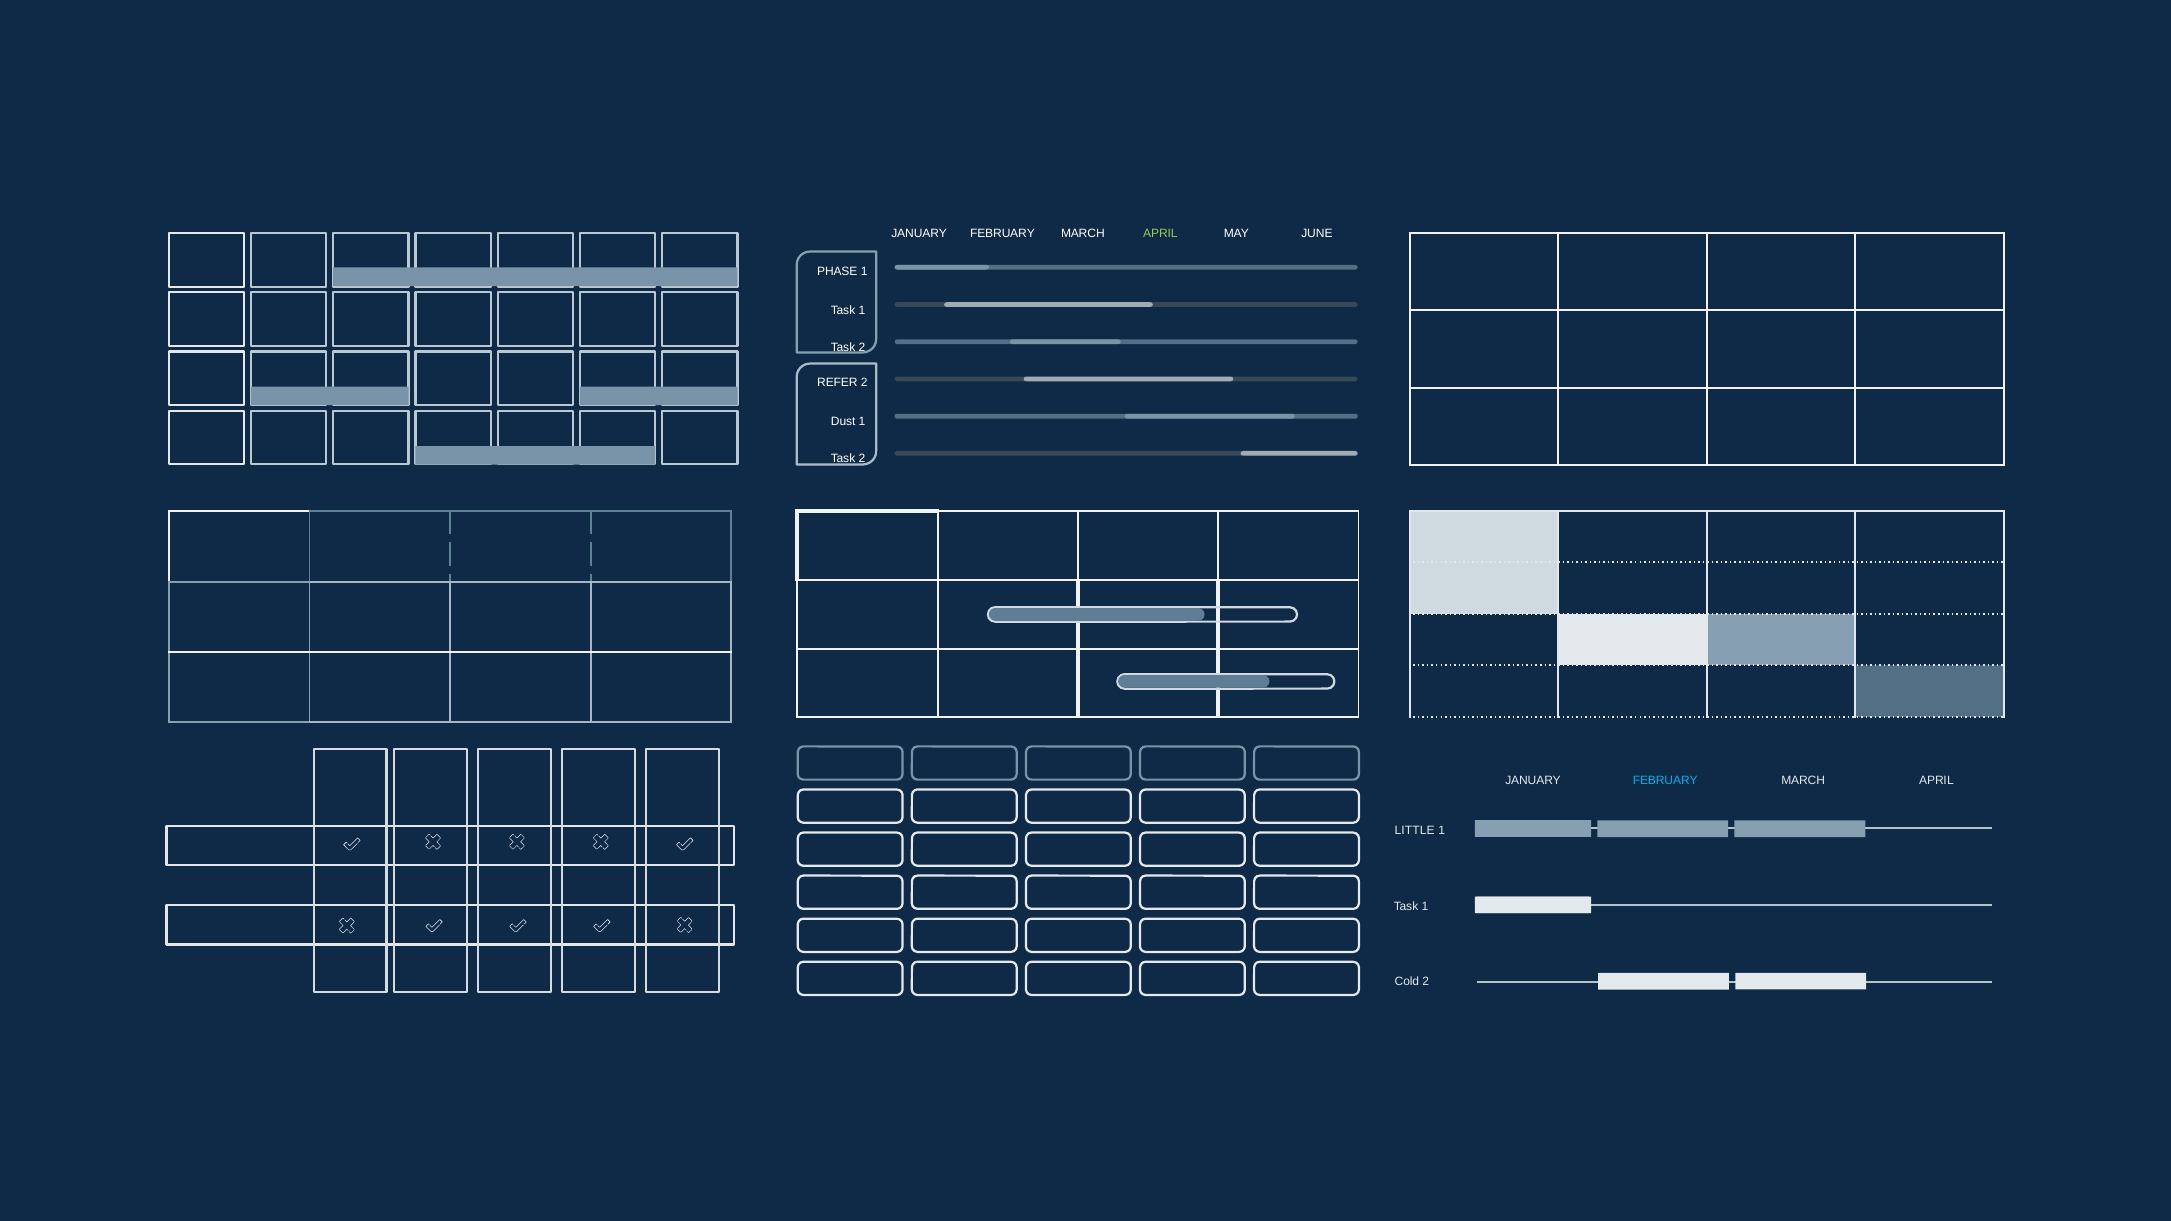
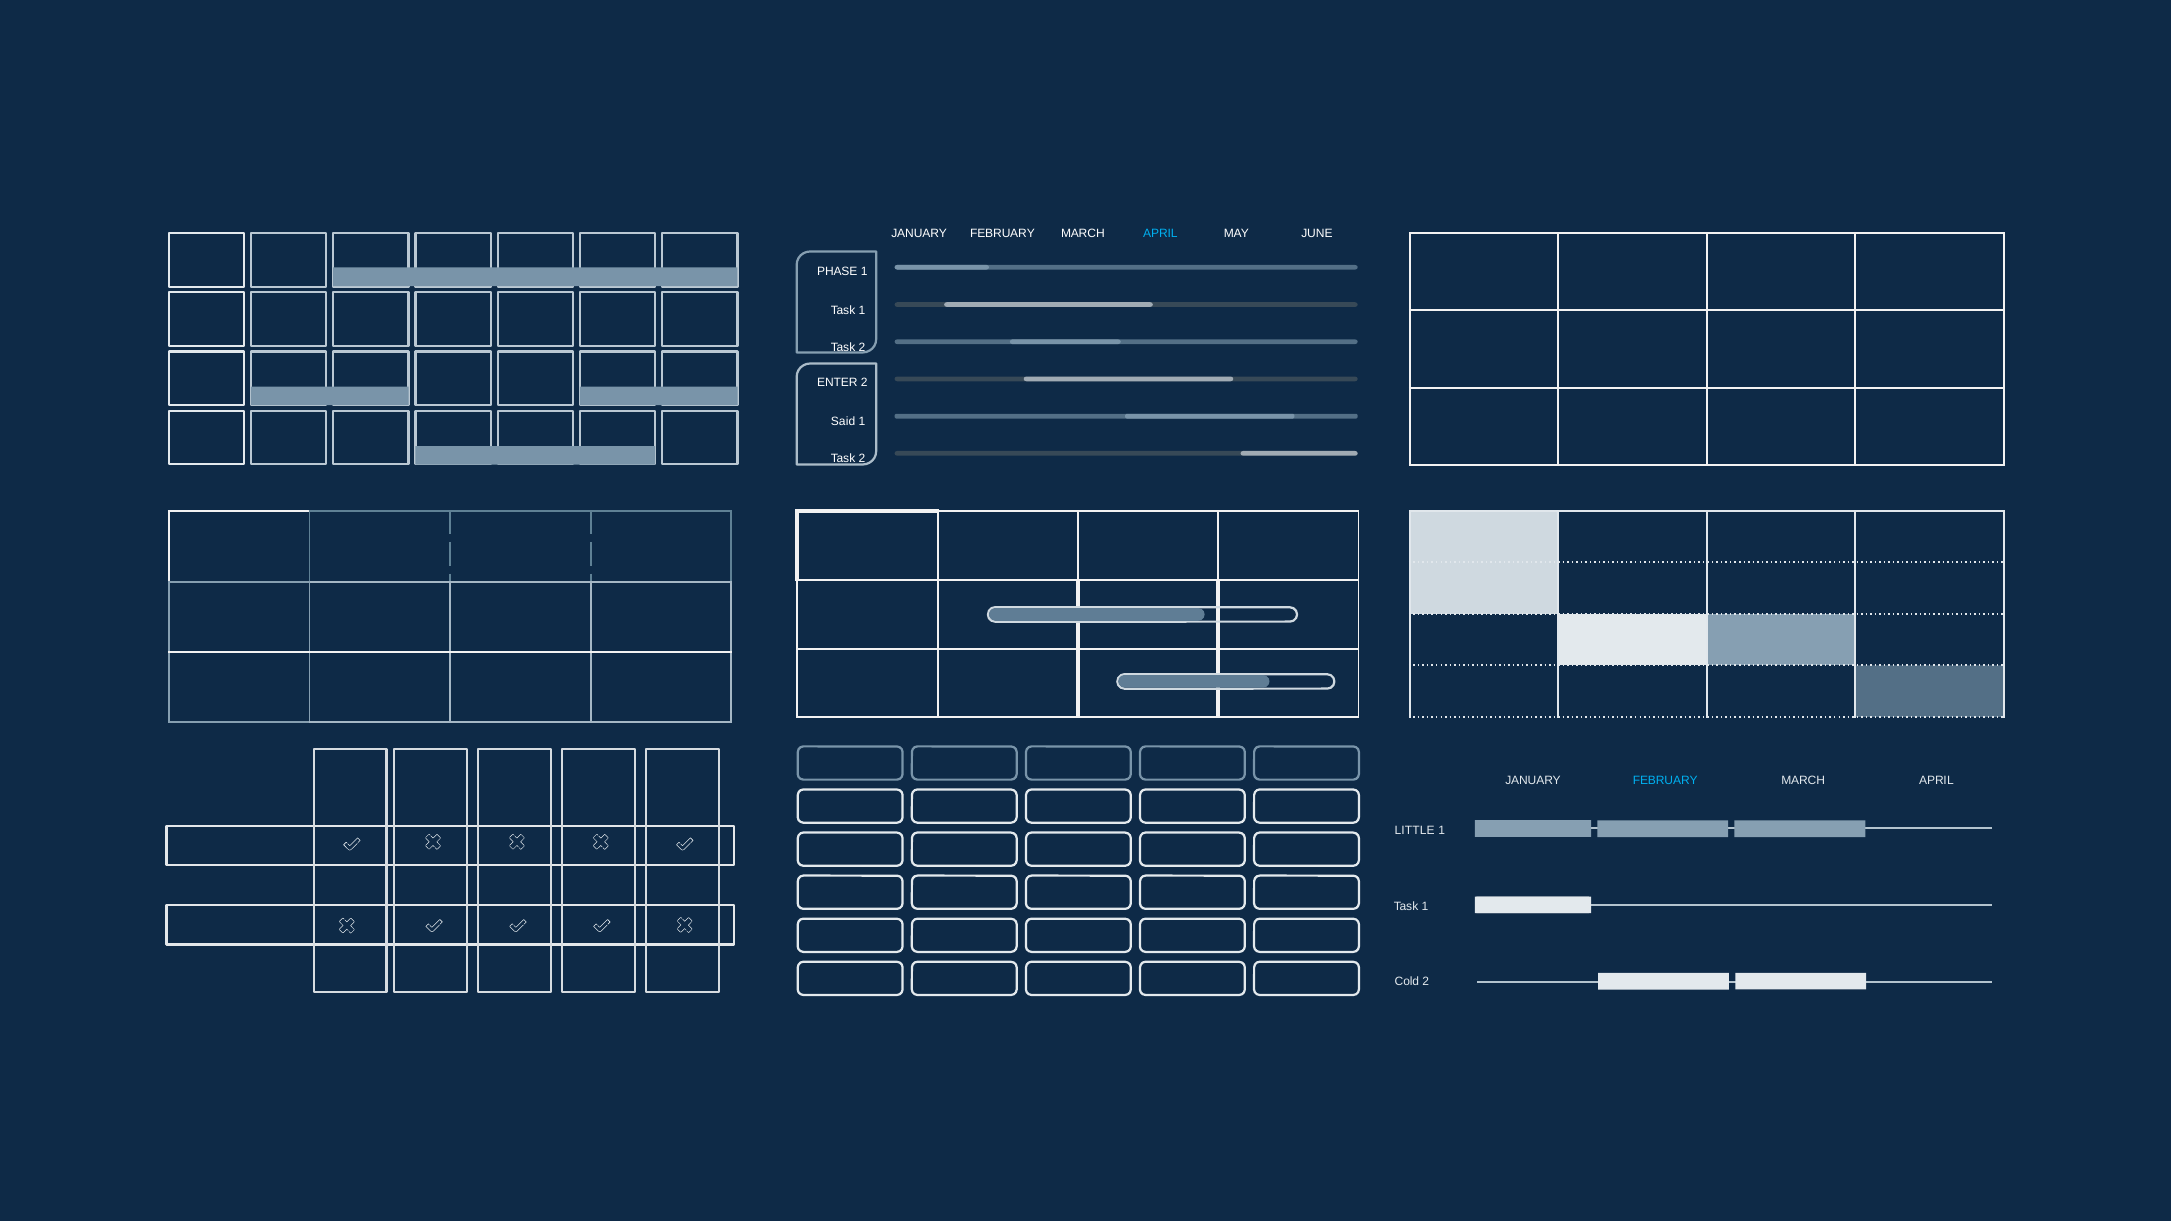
APRIL at (1160, 234) colour: light green -> light blue
REFER: REFER -> ENTER
Dust: Dust -> Said
